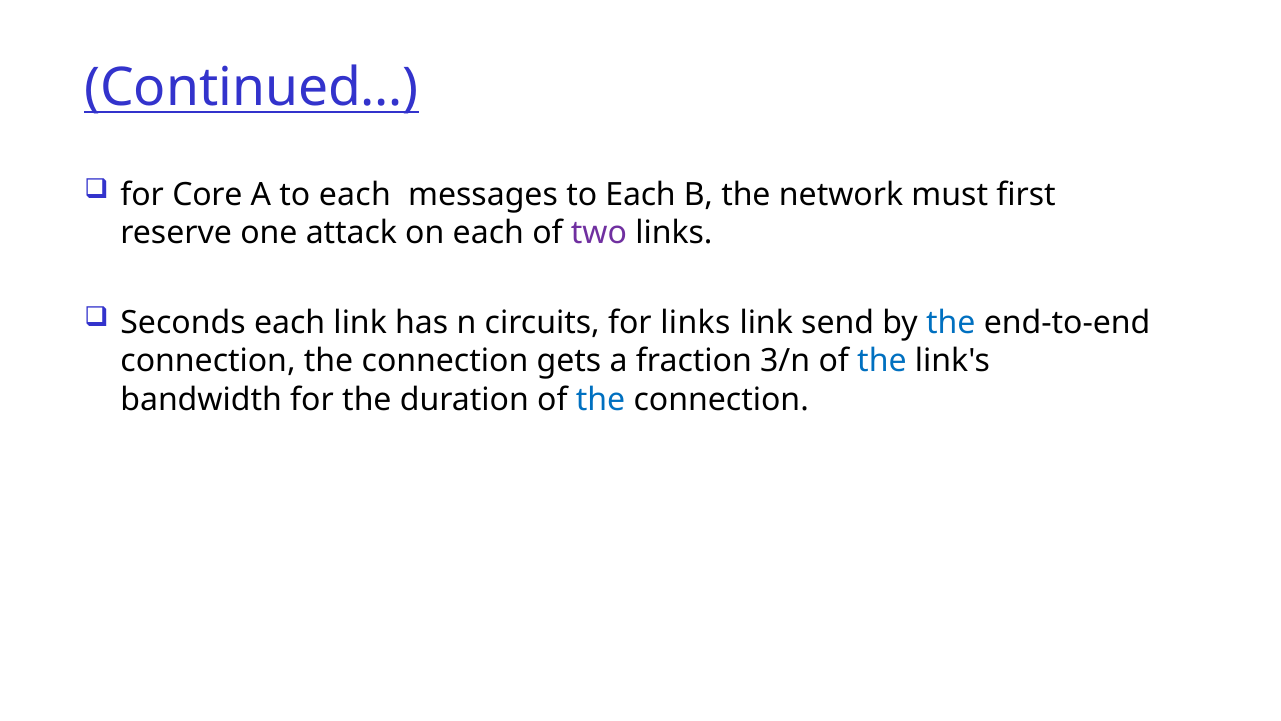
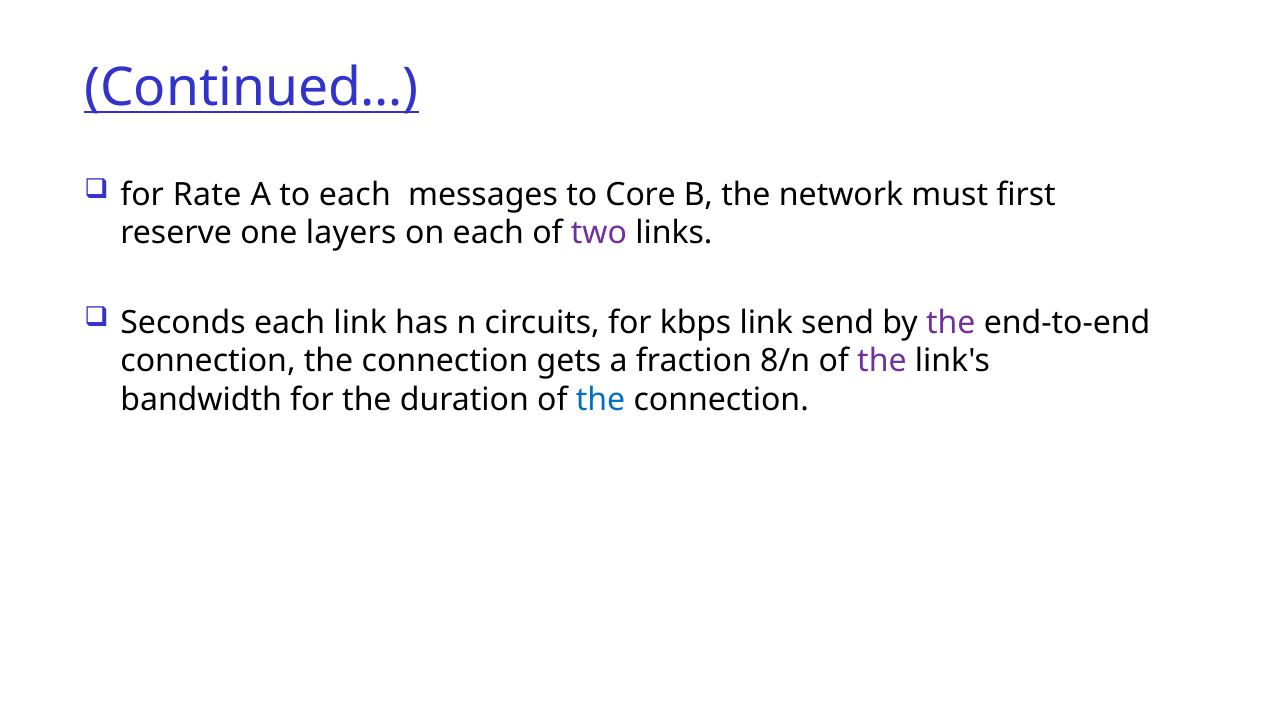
Core: Core -> Rate
messages to Each: Each -> Core
attack: attack -> layers
for links: links -> kbps
the at (951, 322) colour: blue -> purple
3/n: 3/n -> 8/n
the at (882, 361) colour: blue -> purple
